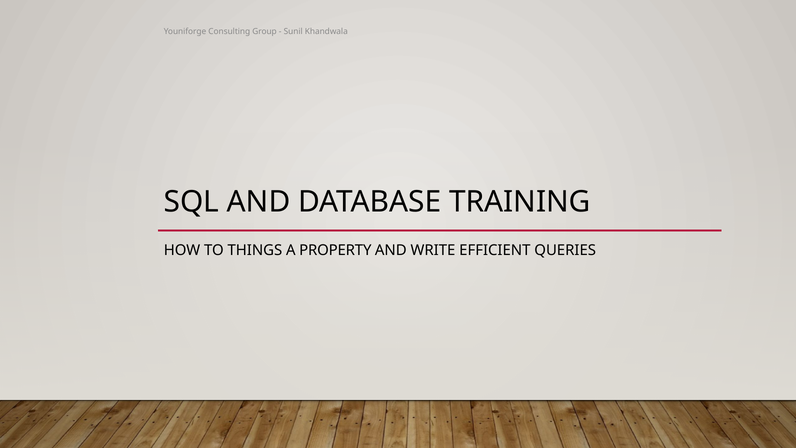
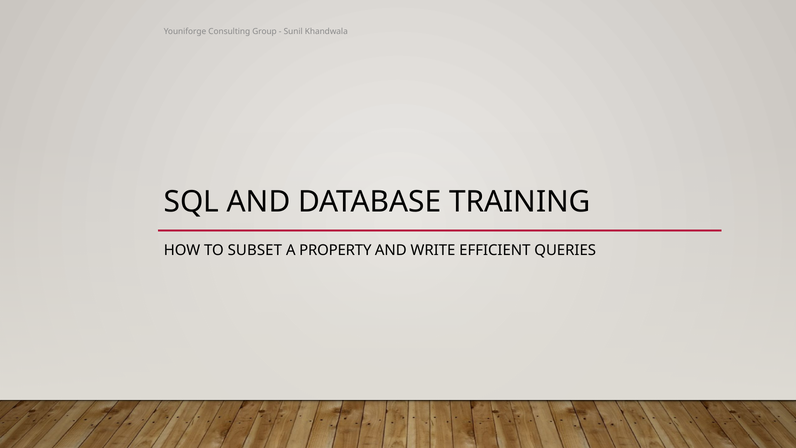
THINGS: THINGS -> SUBSET
